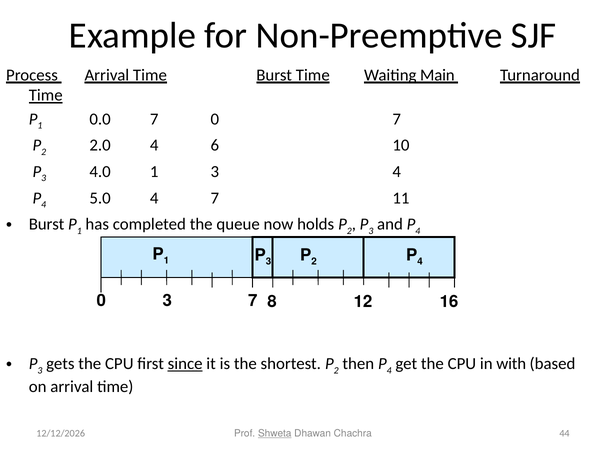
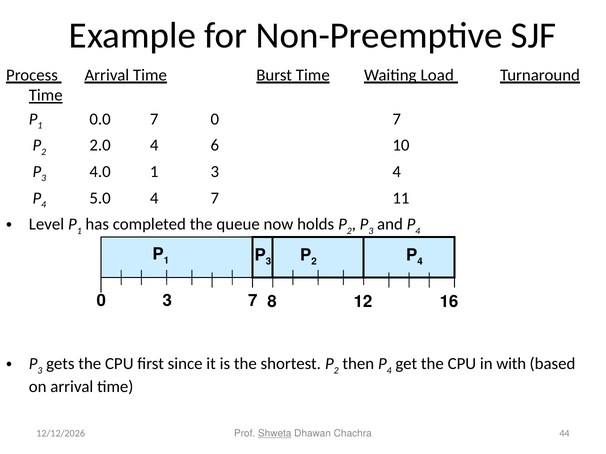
Main: Main -> Load
Burst at (47, 225): Burst -> Level
since underline: present -> none
